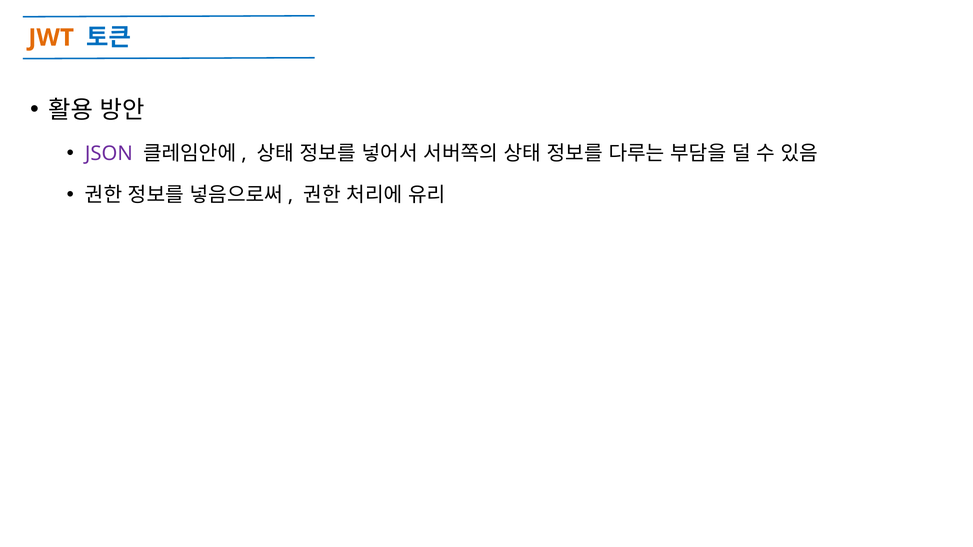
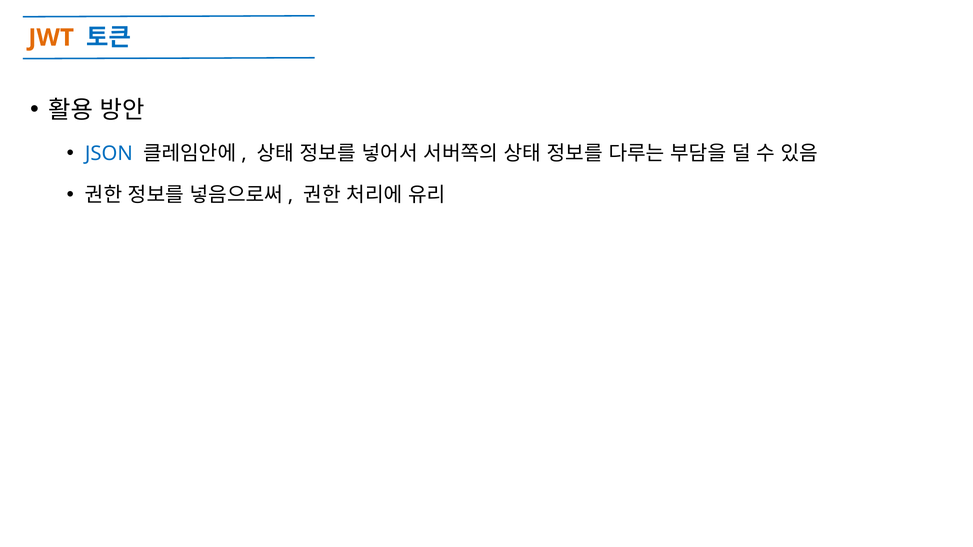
JSON colour: purple -> blue
